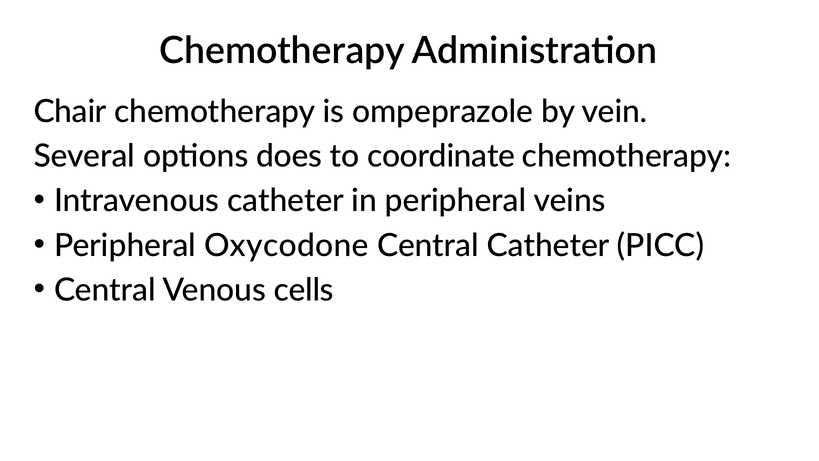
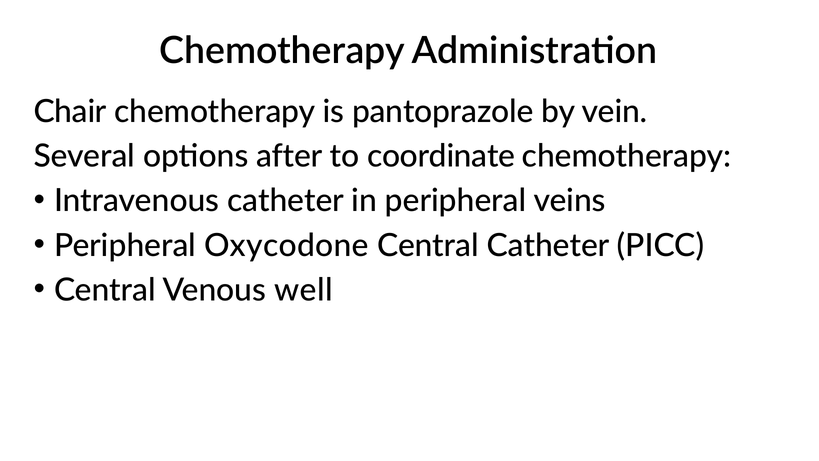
ompeprazole: ompeprazole -> pantoprazole
does: does -> after
cells: cells -> well
